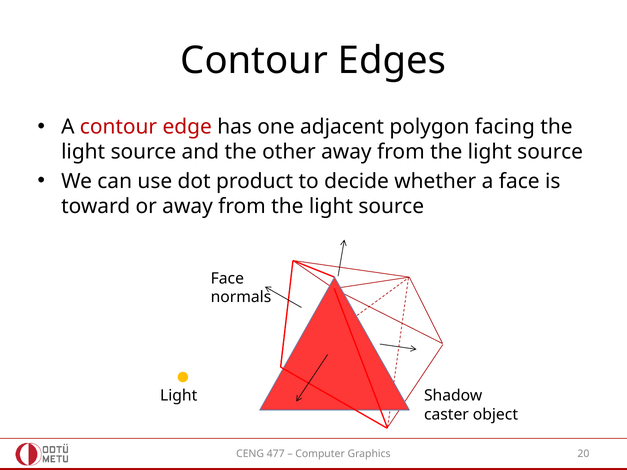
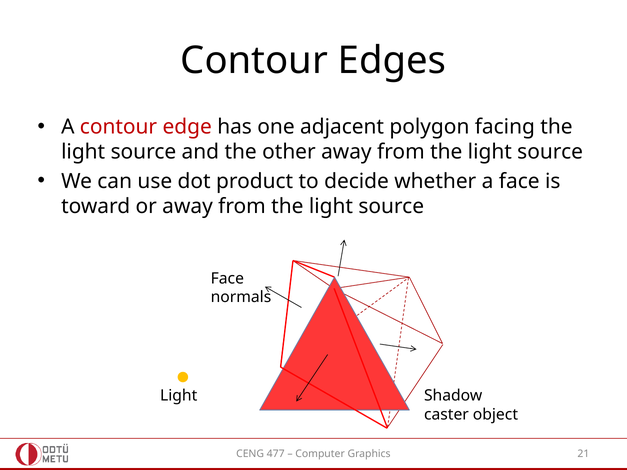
20: 20 -> 21
